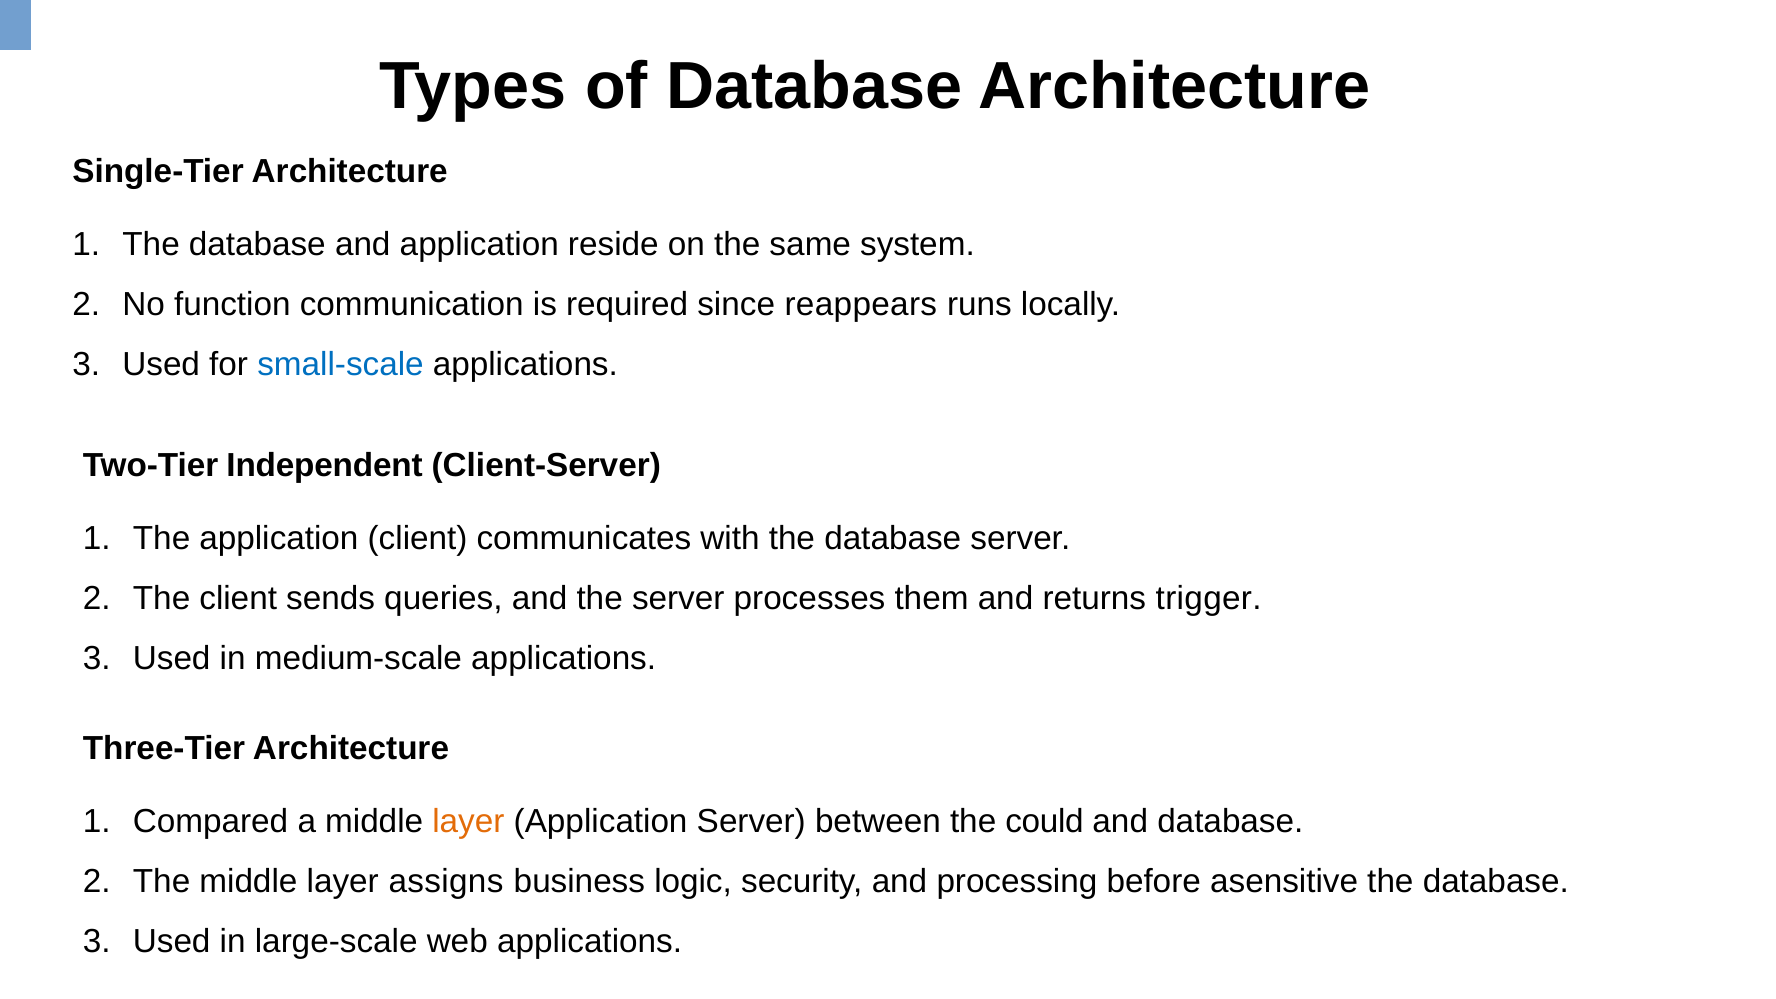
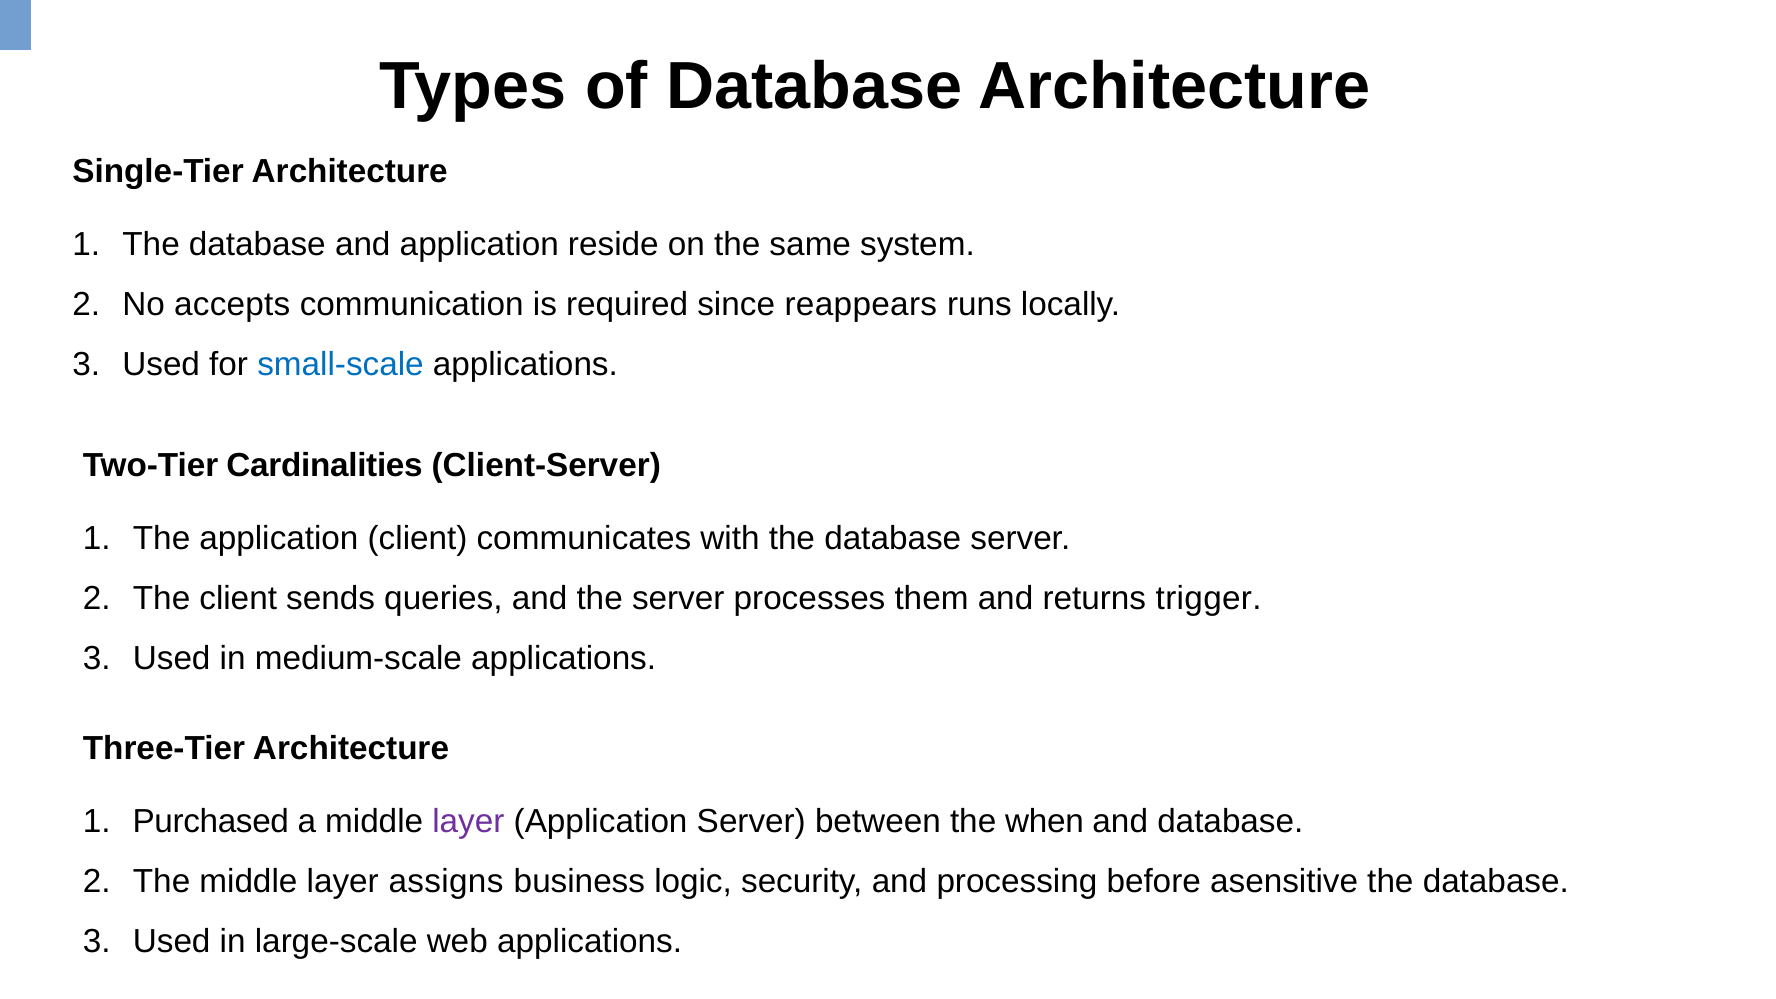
function: function -> accepts
Independent: Independent -> Cardinalities
Compared: Compared -> Purchased
layer at (468, 822) colour: orange -> purple
could: could -> when
